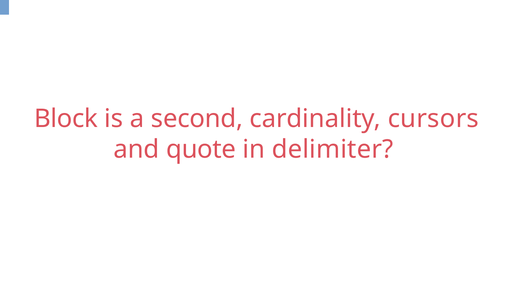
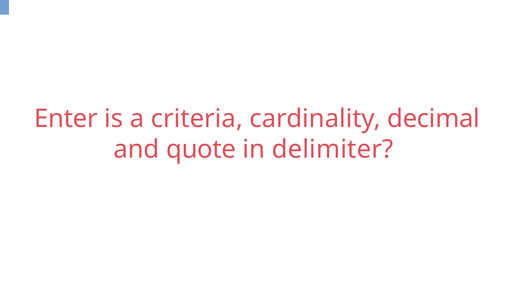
Block: Block -> Enter
second: second -> criteria
cursors: cursors -> decimal
